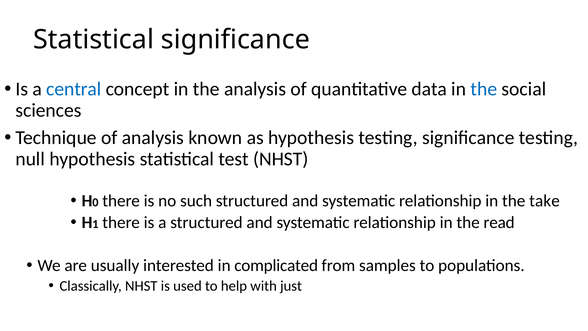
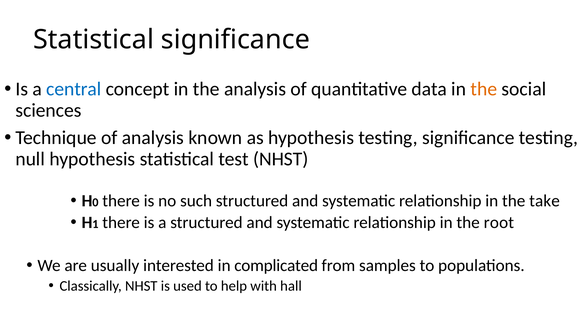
the at (484, 89) colour: blue -> orange
read: read -> root
just: just -> hall
